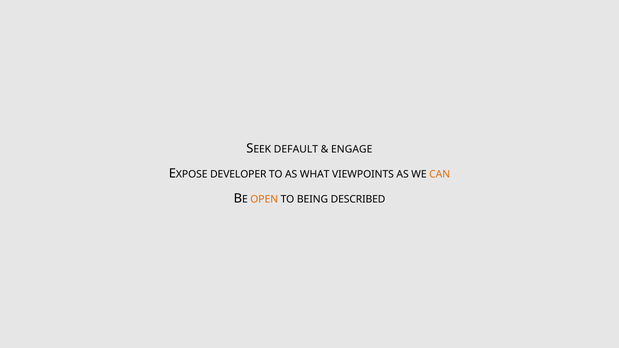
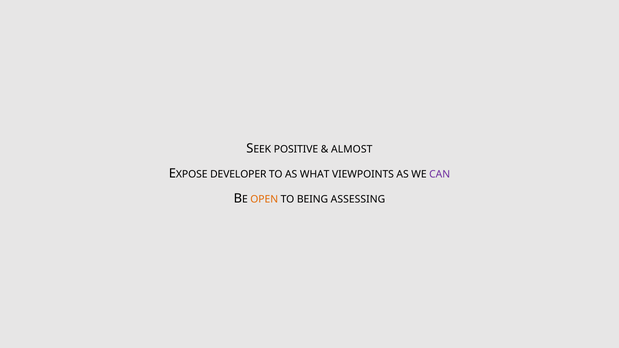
DEFAULT: DEFAULT -> POSITIVE
ENGAGE: ENGAGE -> ALMOST
CAN colour: orange -> purple
DESCRIBED: DESCRIBED -> ASSESSING
